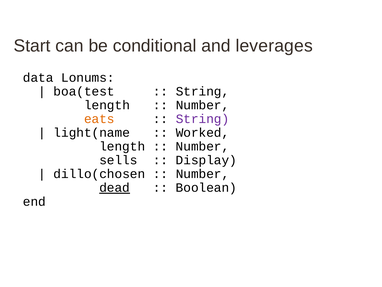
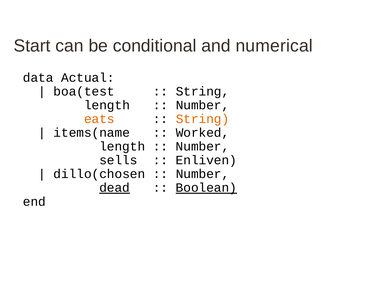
leverages: leverages -> numerical
Lonums: Lonums -> Actual
String at (203, 119) colour: purple -> orange
light(name: light(name -> items(name
Display: Display -> Enliven
Boolean underline: none -> present
